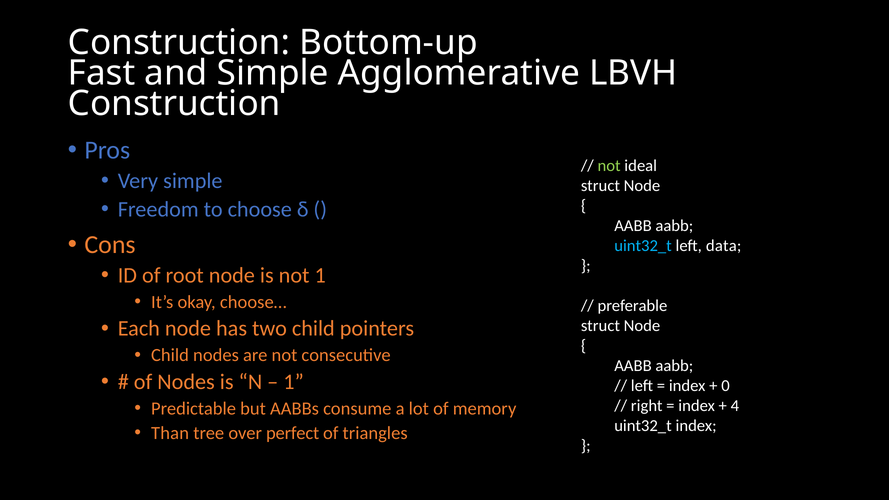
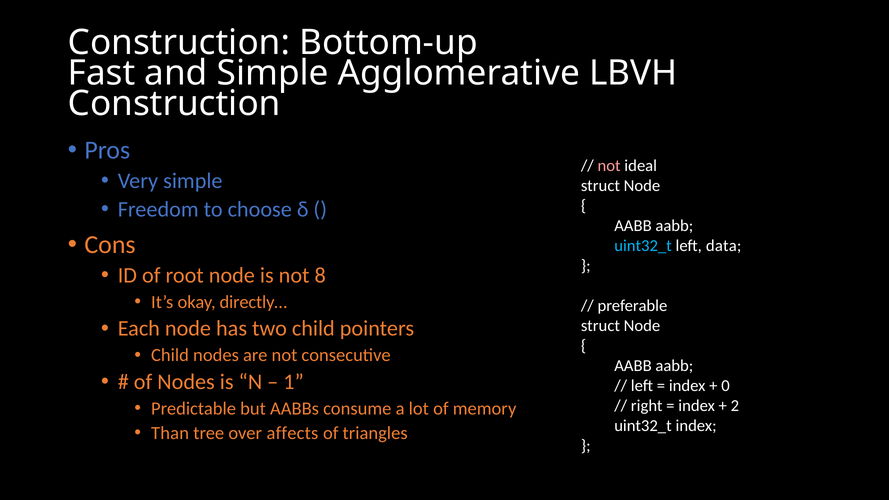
not at (609, 166) colour: light green -> pink
not 1: 1 -> 8
choose…: choose… -> directly…
4: 4 -> 2
perfect: perfect -> affects
